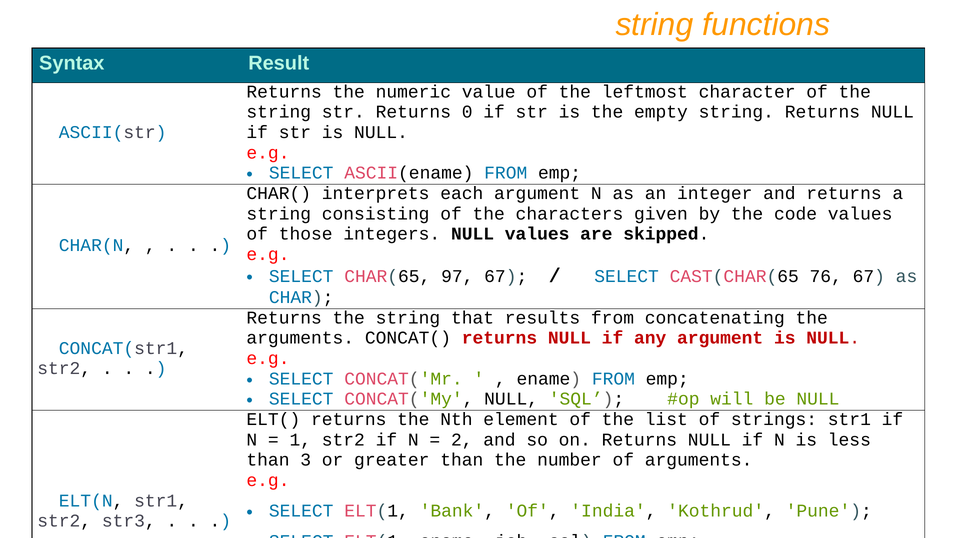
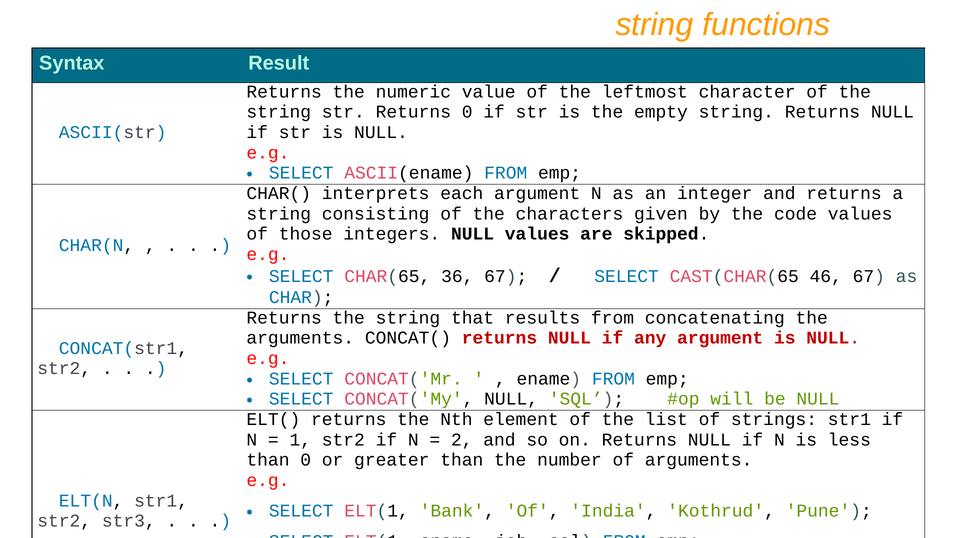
97: 97 -> 36
76: 76 -> 46
than 3: 3 -> 0
